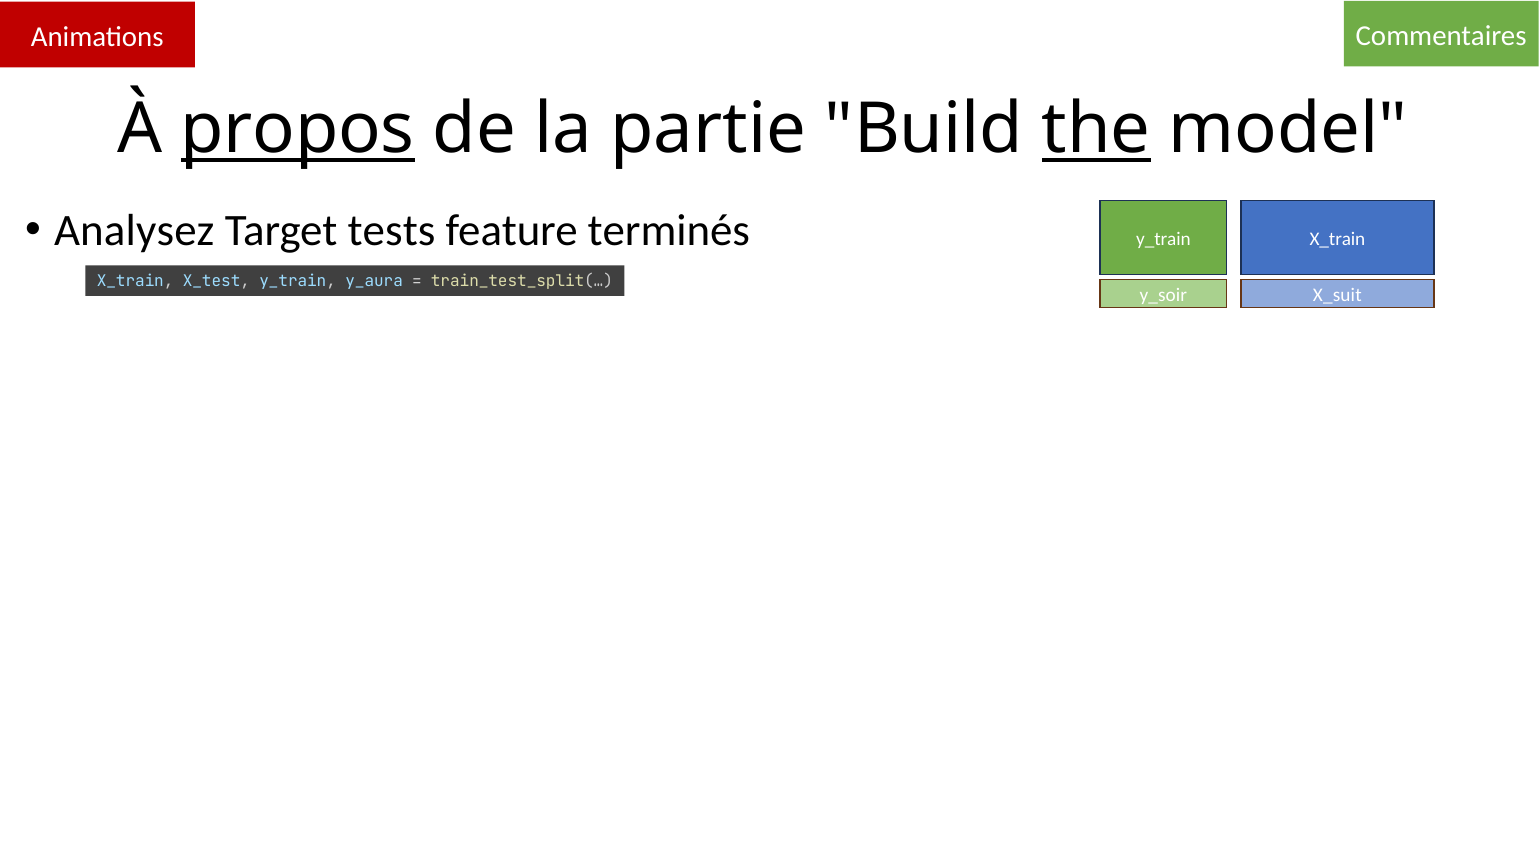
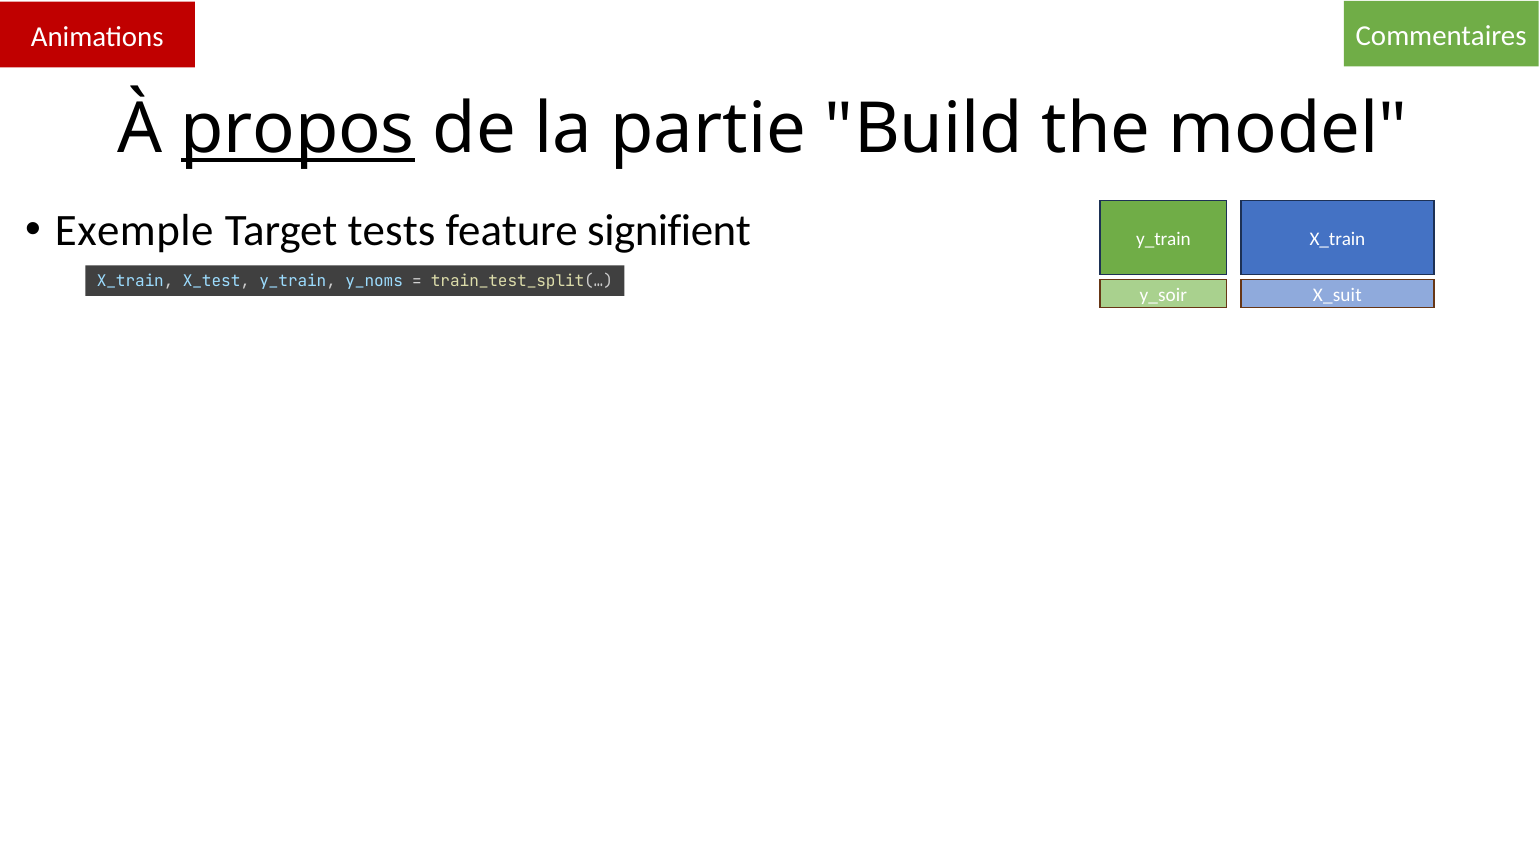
the underline: present -> none
Analysez: Analysez -> Exemple
terminés: terminés -> signifient
y_aura: y_aura -> y_noms
